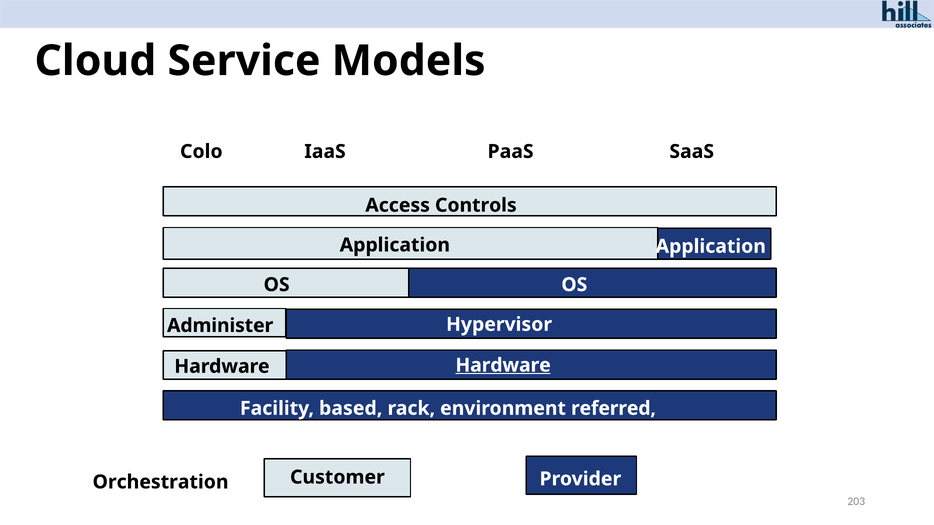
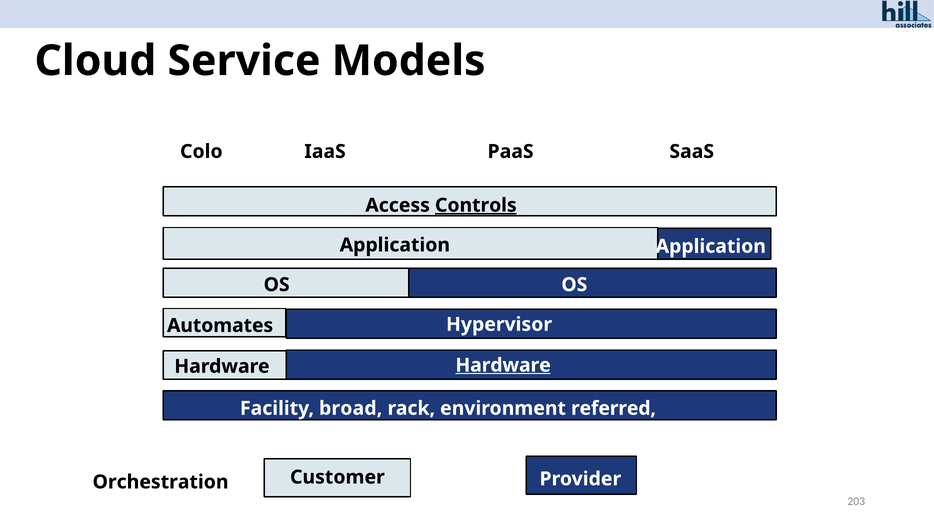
Controls underline: none -> present
Administer: Administer -> Automates
based: based -> broad
